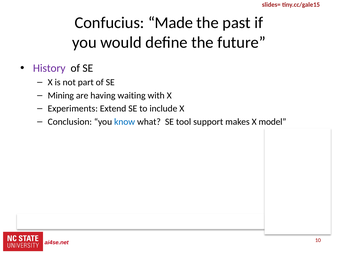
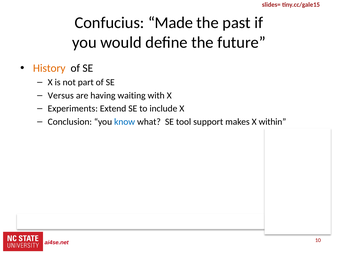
History colour: purple -> orange
Mining: Mining -> Versus
model: model -> within
